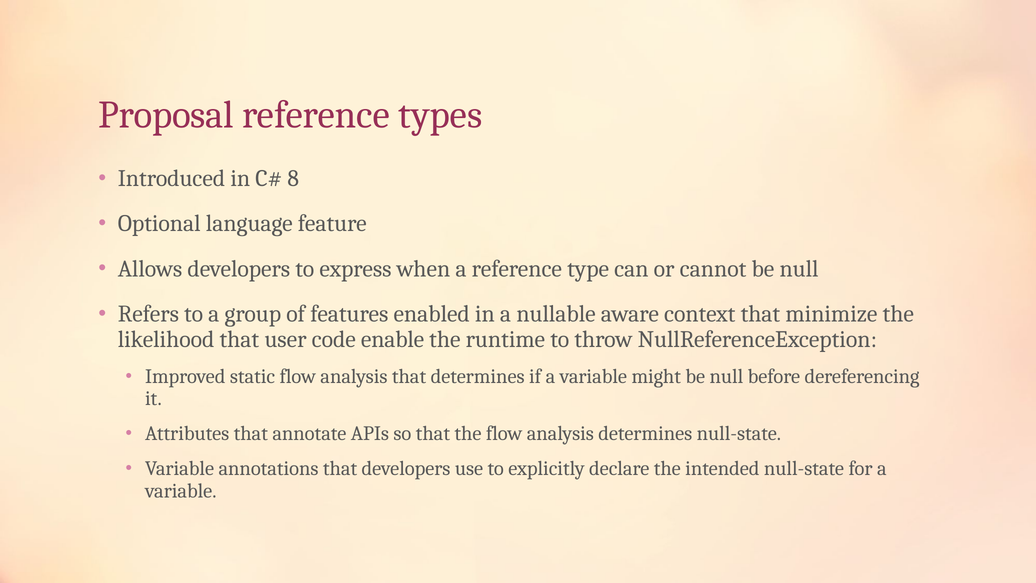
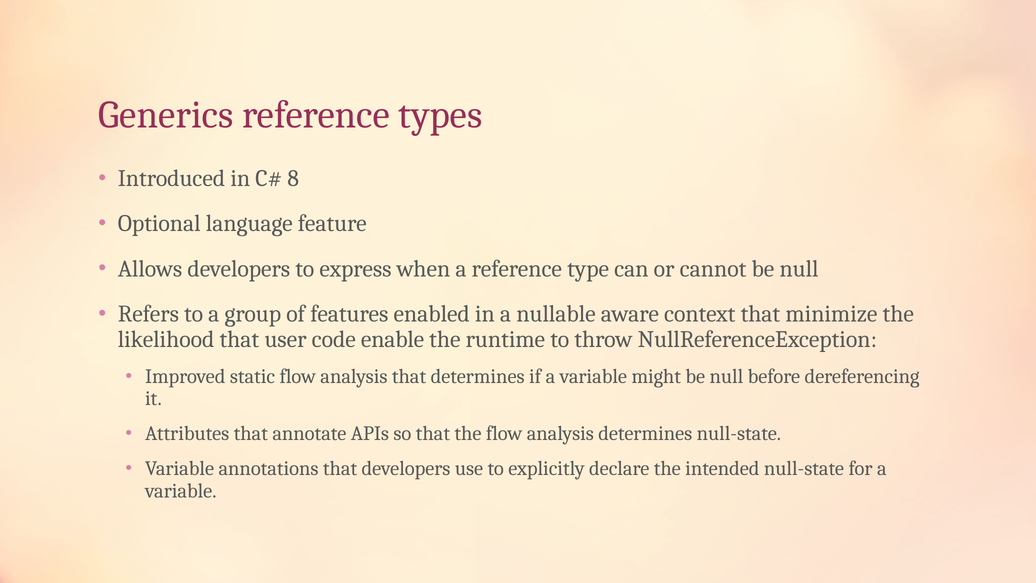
Proposal: Proposal -> Generics
